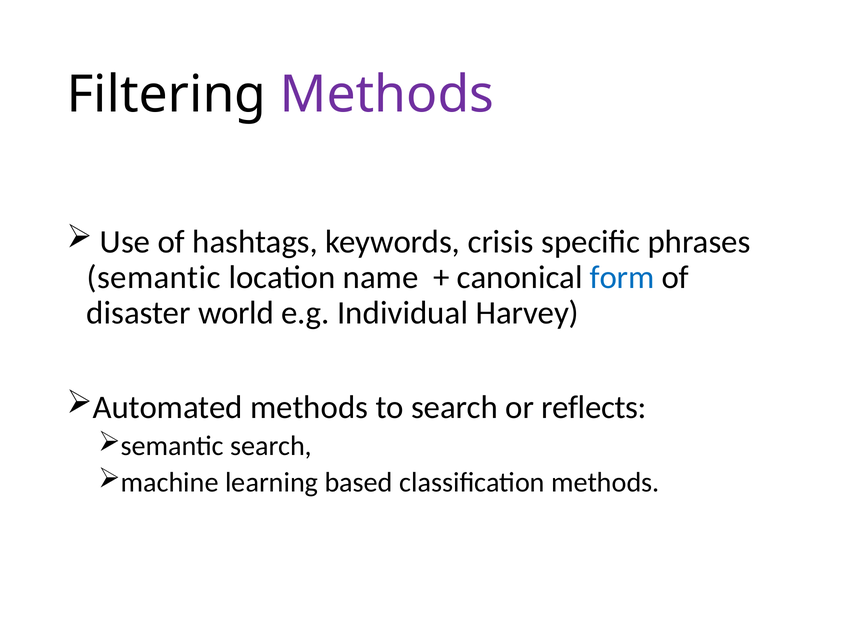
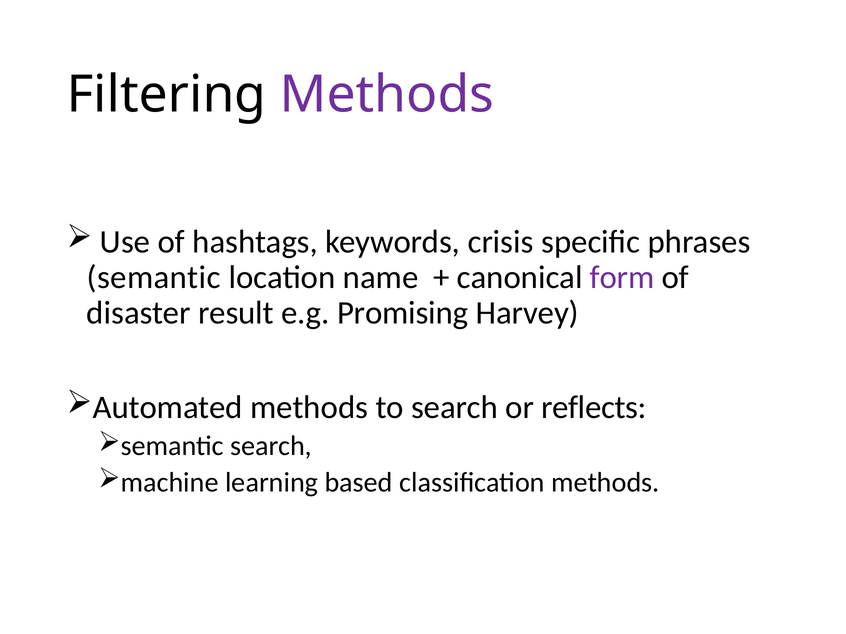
form colour: blue -> purple
world: world -> result
Individual: Individual -> Promising
